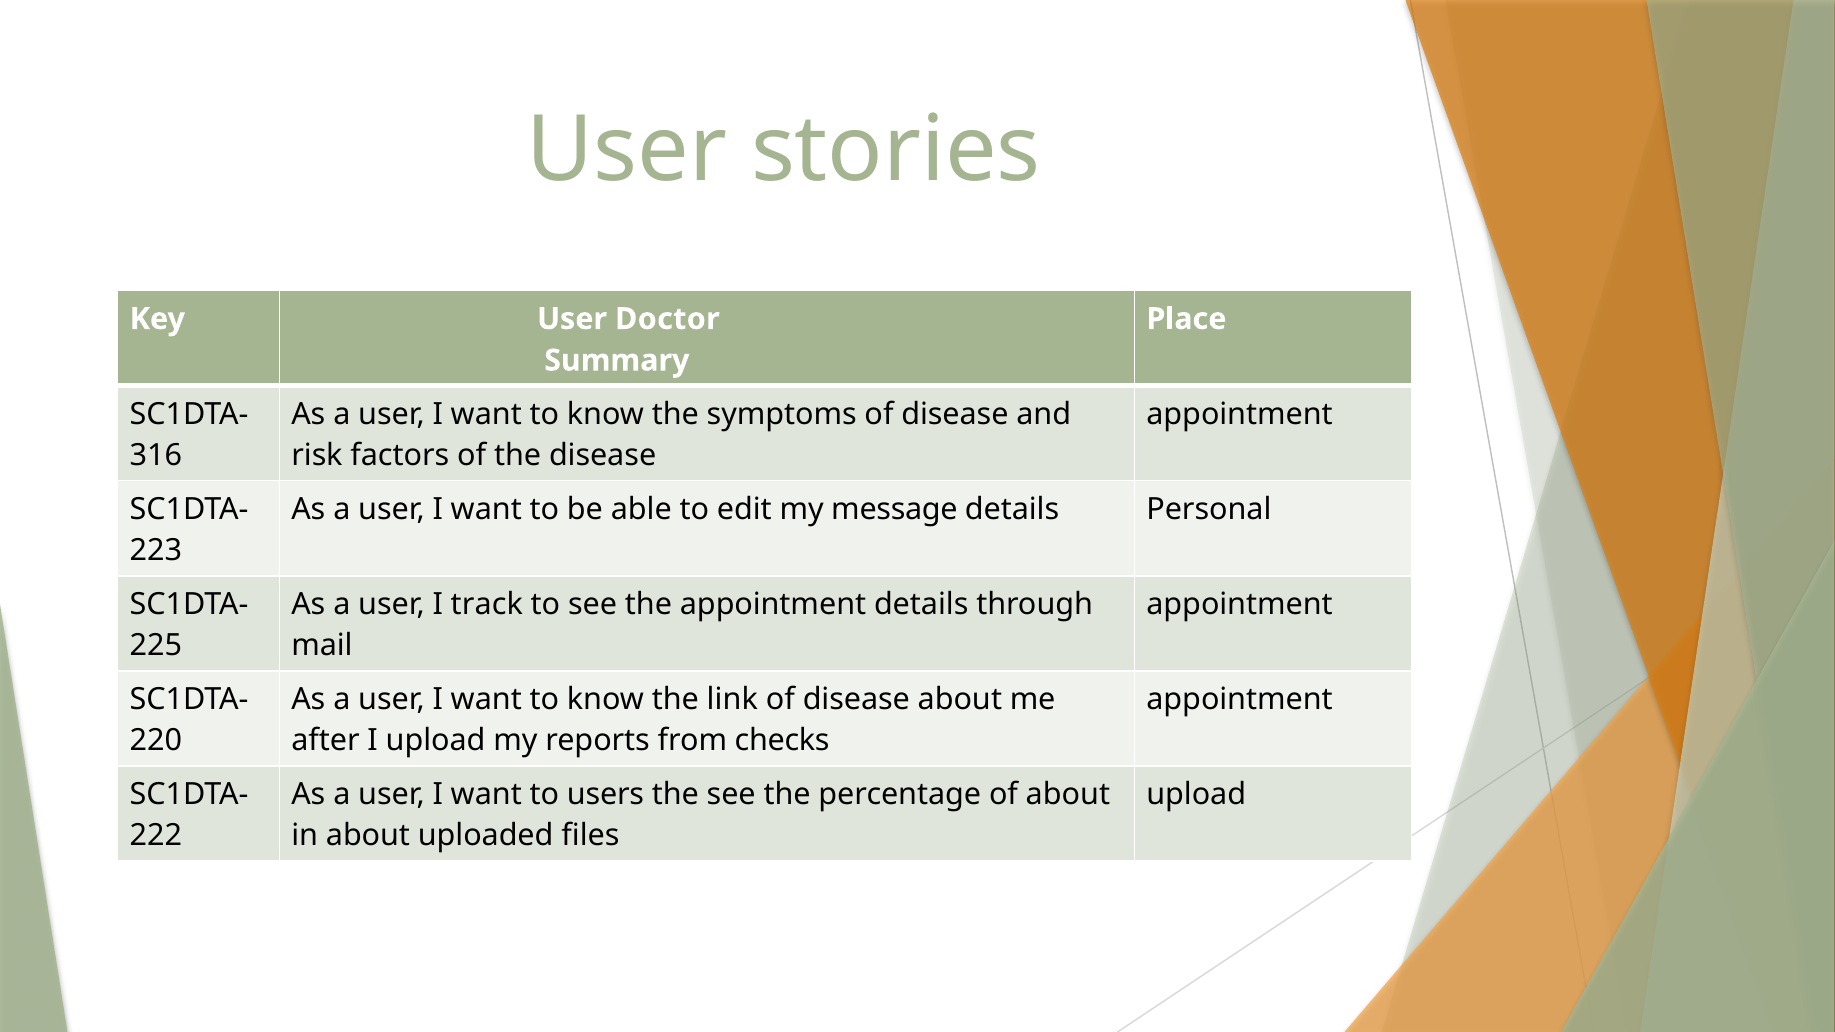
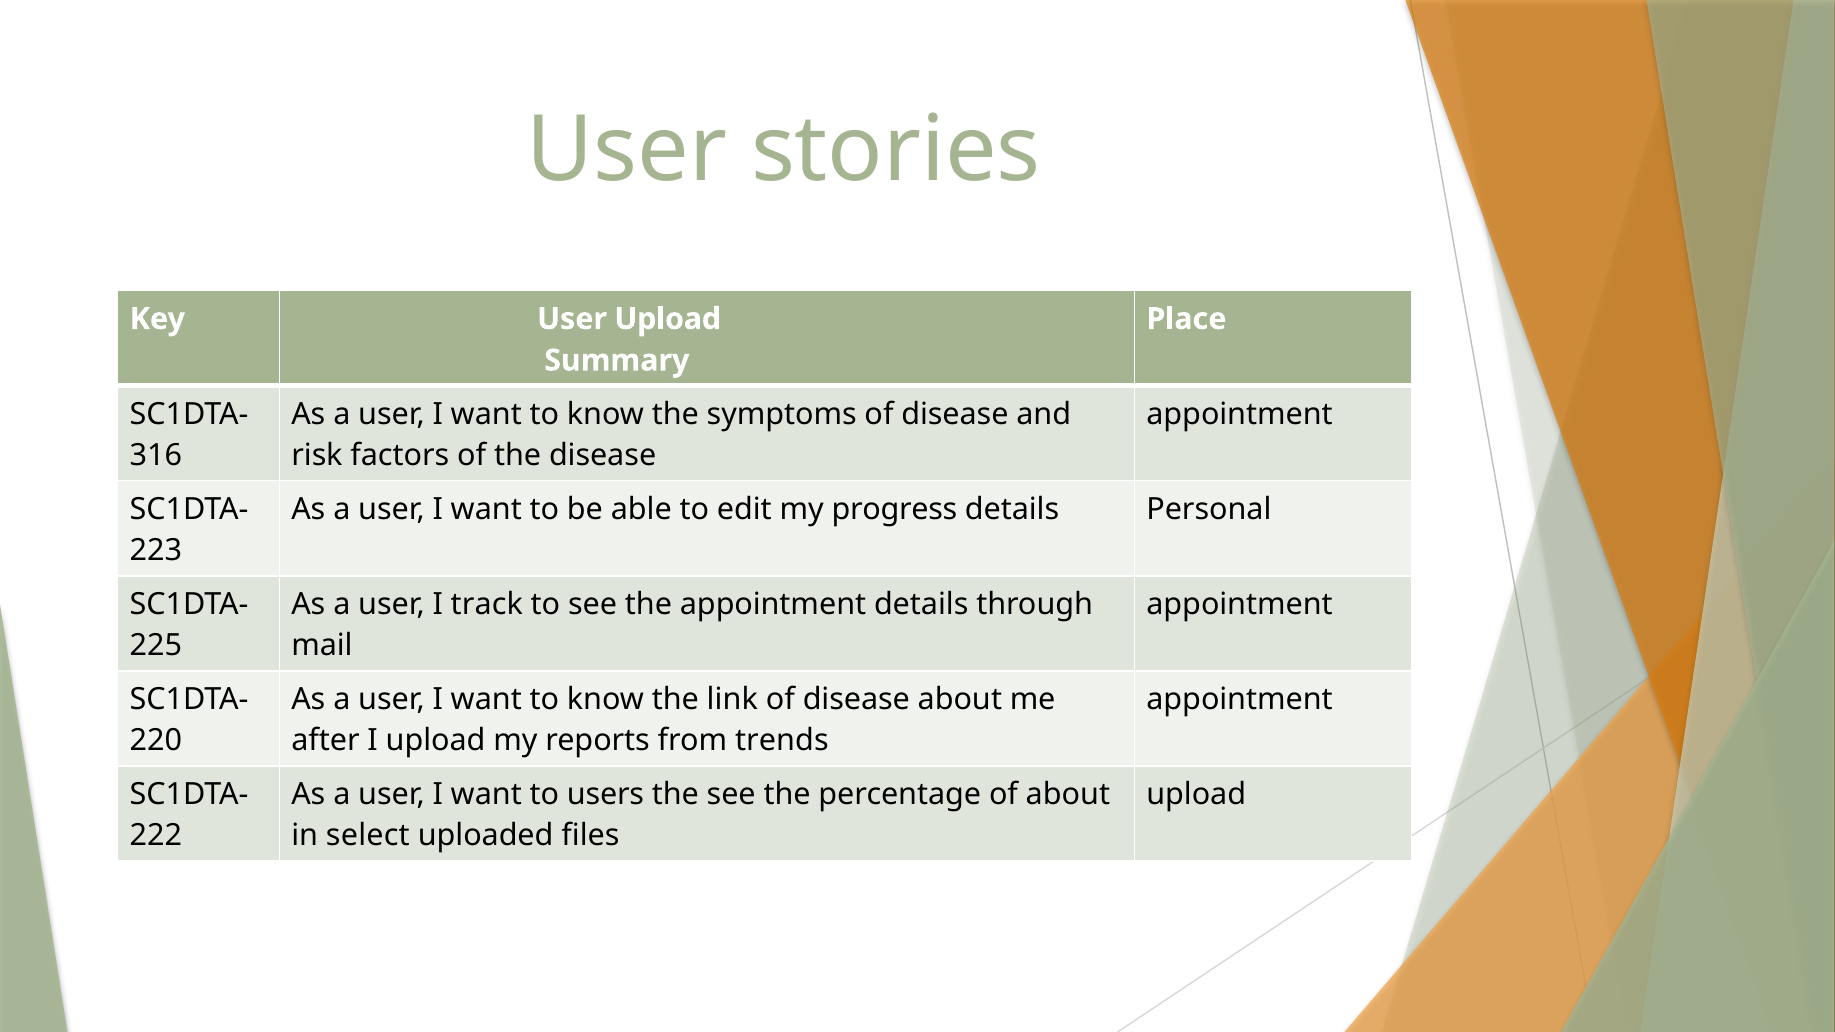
User Doctor: Doctor -> Upload
message: message -> progress
checks: checks -> trends
in about: about -> select
